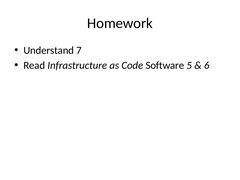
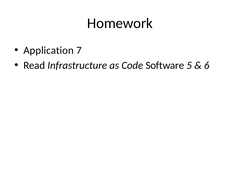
Understand: Understand -> Application
